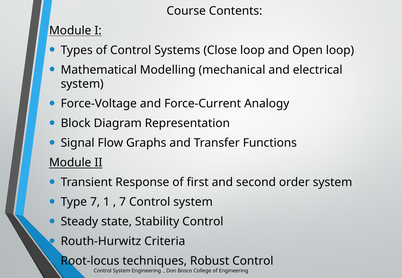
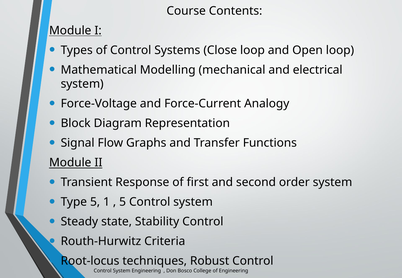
Type 7: 7 -> 5
7 at (123, 202): 7 -> 5
